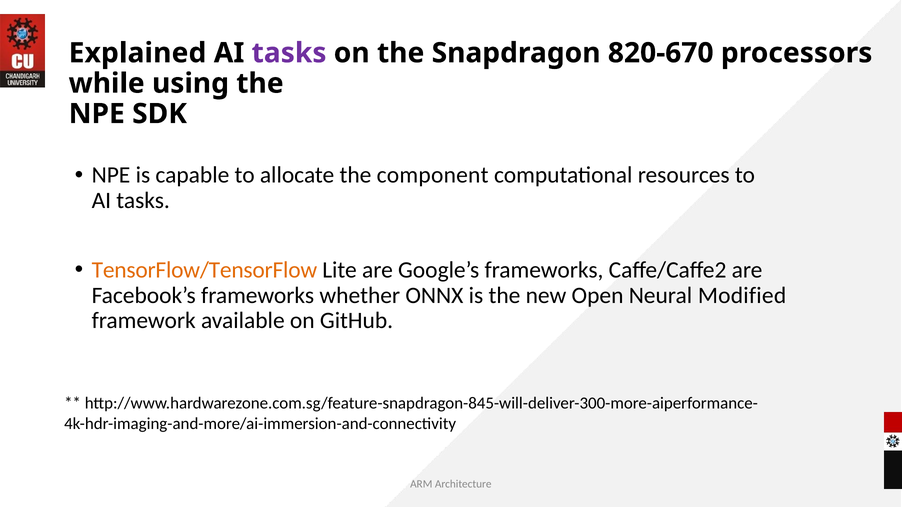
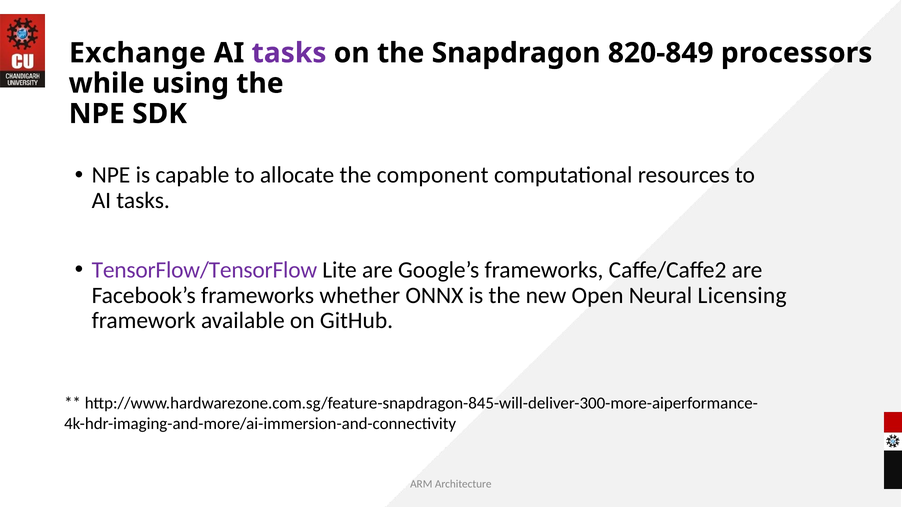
Explained: Explained -> Exchange
820-670: 820-670 -> 820-849
TensorFlow/TensorFlow colour: orange -> purple
Modified: Modified -> Licensing
